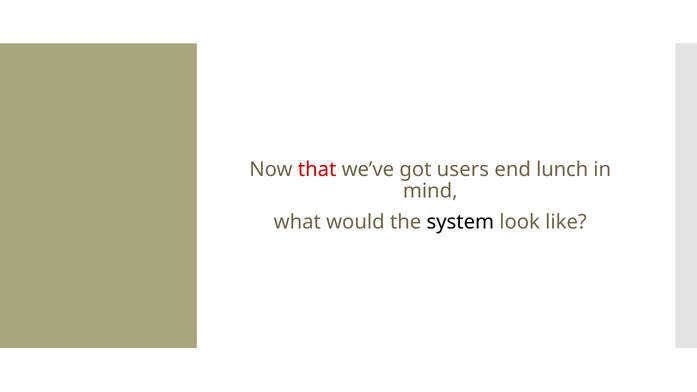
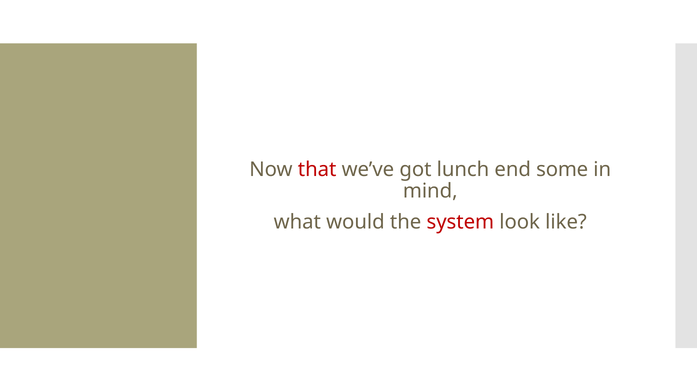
users: users -> lunch
lunch: lunch -> some
system colour: black -> red
